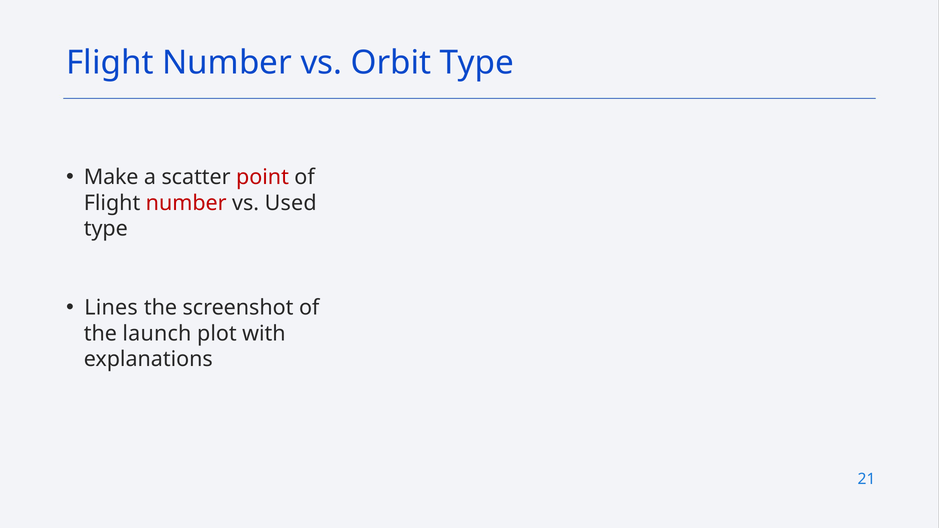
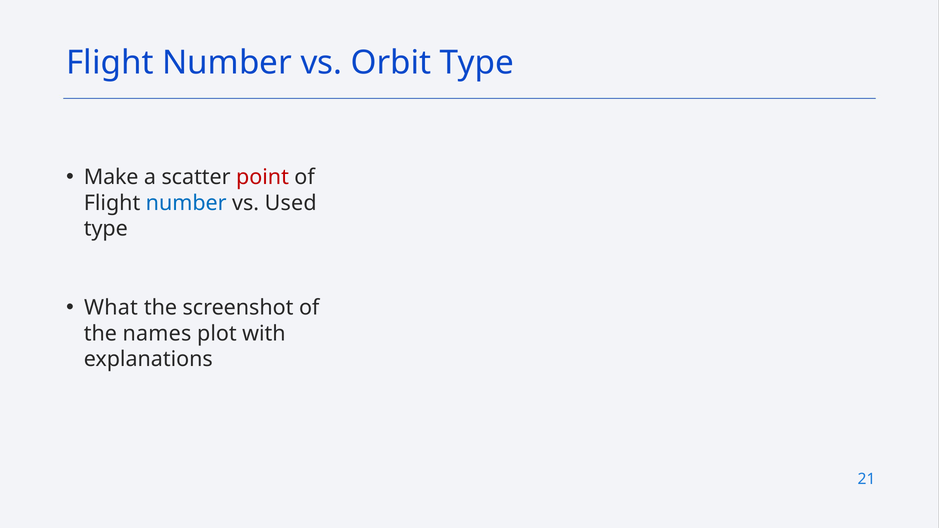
number at (186, 203) colour: red -> blue
Lines: Lines -> What
launch: launch -> names
